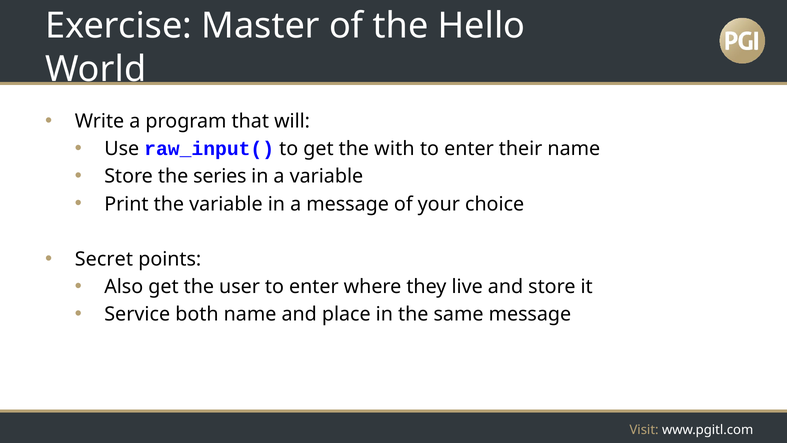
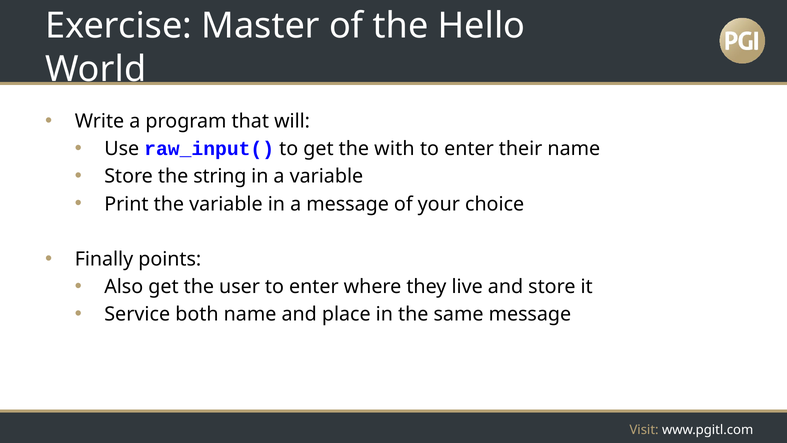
series: series -> string
Secret: Secret -> Finally
